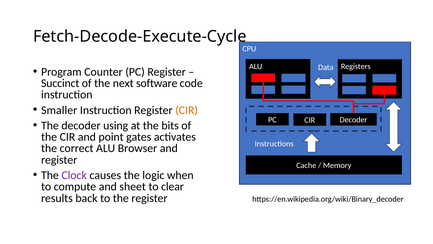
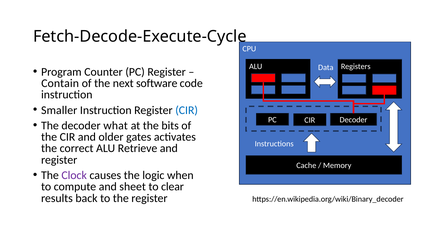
Succinct: Succinct -> Contain
CIR at (187, 110) colour: orange -> blue
using: using -> what
point: point -> older
Browser: Browser -> Retrieve
